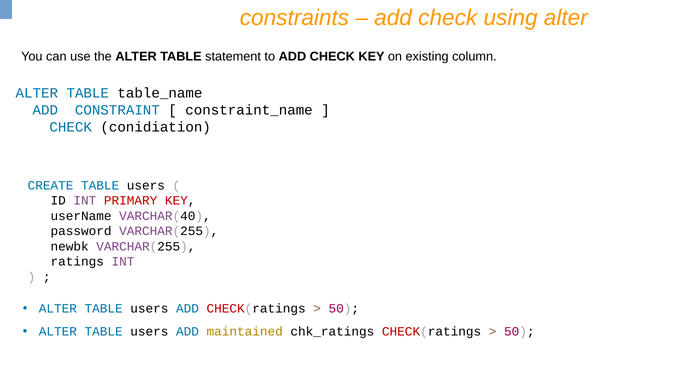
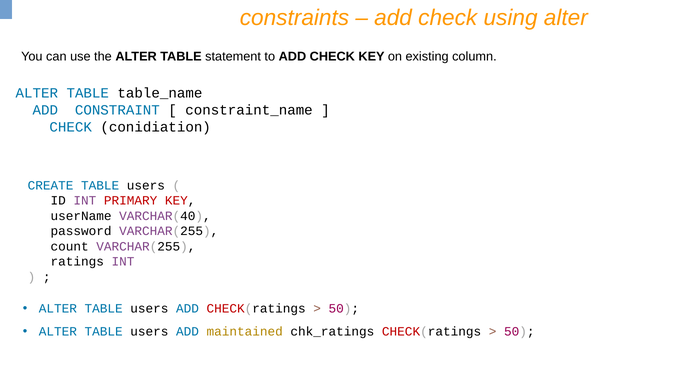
newbk: newbk -> count
